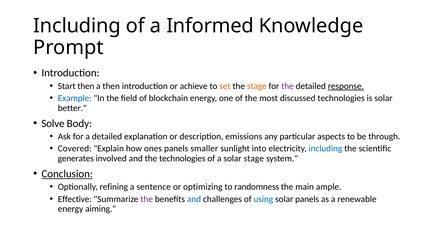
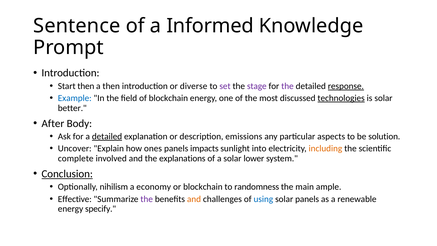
Including at (77, 26): Including -> Sentence
achieve: achieve -> diverse
set colour: orange -> purple
stage at (257, 86) colour: orange -> purple
technologies at (341, 98) underline: none -> present
Solve: Solve -> After
detailed at (107, 136) underline: none -> present
through: through -> solution
Covered: Covered -> Uncover
smaller: smaller -> impacts
including at (325, 148) colour: blue -> orange
generates: generates -> complete
the technologies: technologies -> explanations
solar stage: stage -> lower
refining: refining -> nihilism
sentence: sentence -> economy
or optimizing: optimizing -> blockchain
and at (194, 199) colour: blue -> orange
aiming: aiming -> specify
